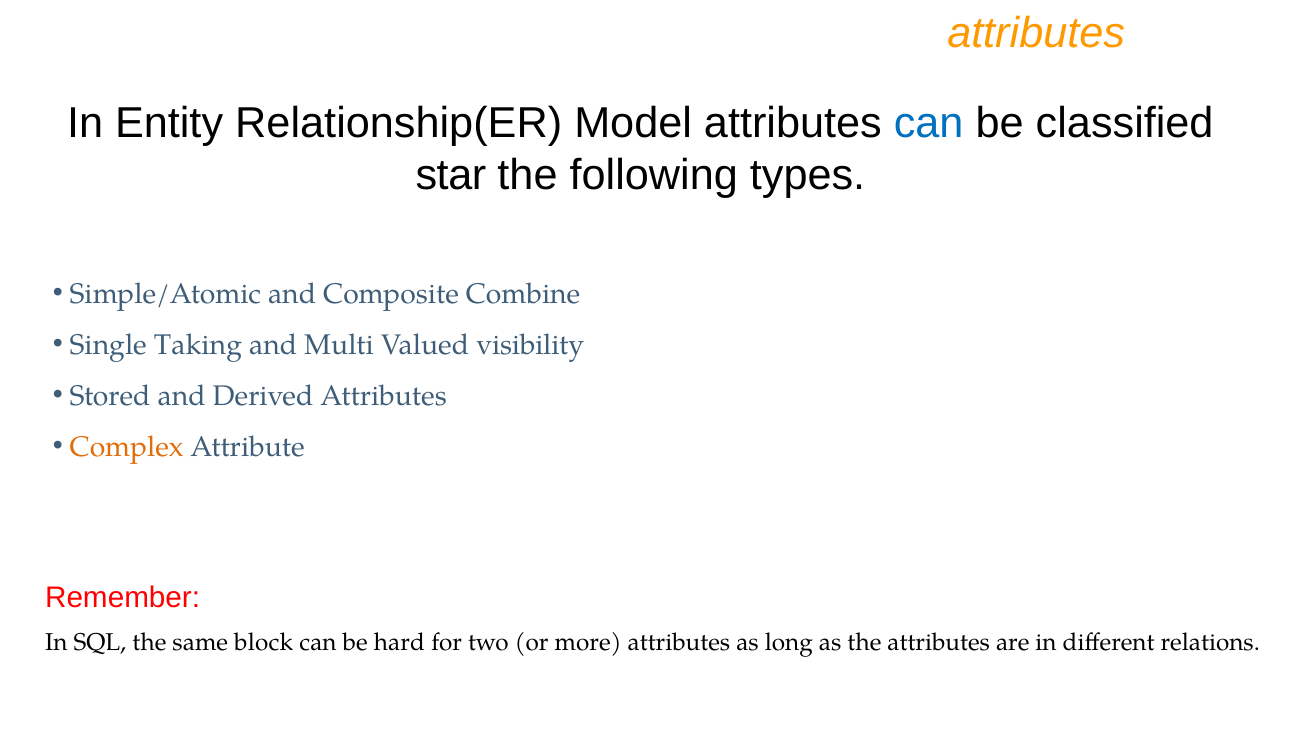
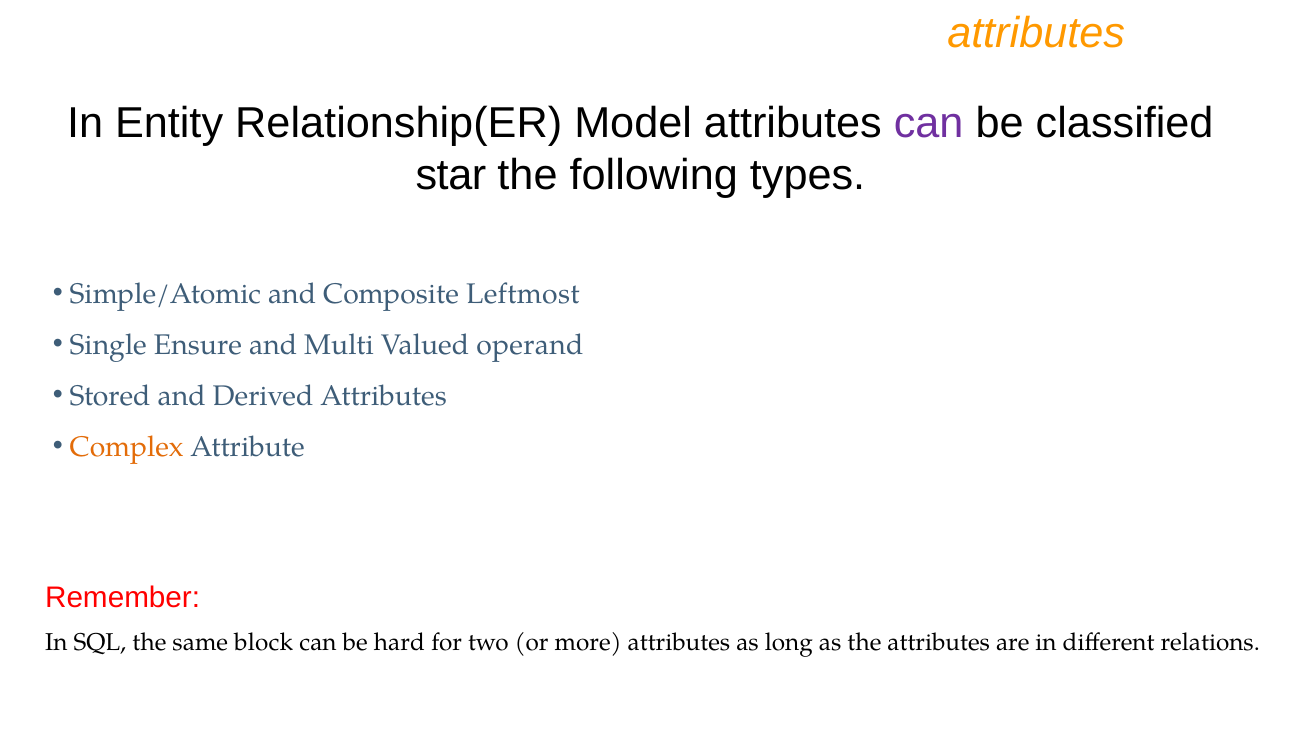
can at (929, 123) colour: blue -> purple
Combine: Combine -> Leftmost
Taking: Taking -> Ensure
visibility: visibility -> operand
